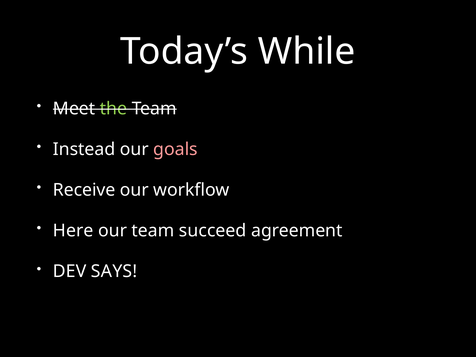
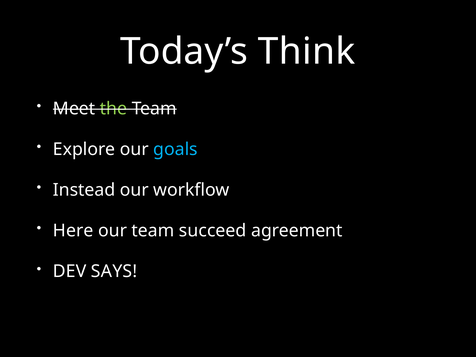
While: While -> Think
Instead: Instead -> Explore
goals colour: pink -> light blue
Receive: Receive -> Instead
